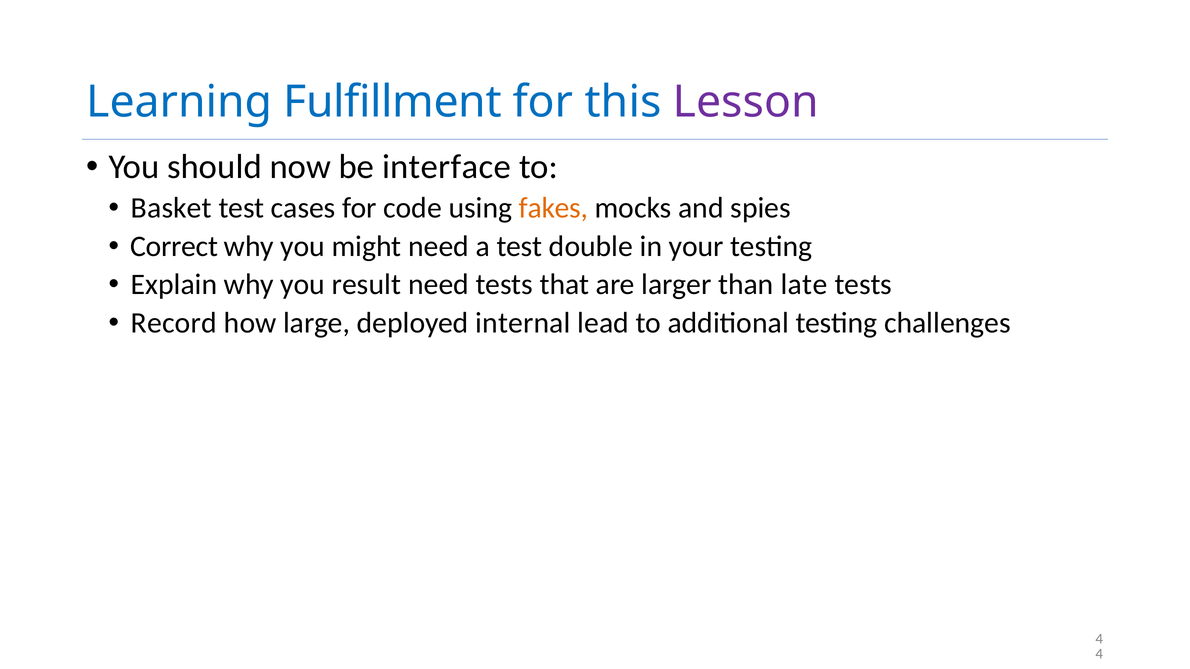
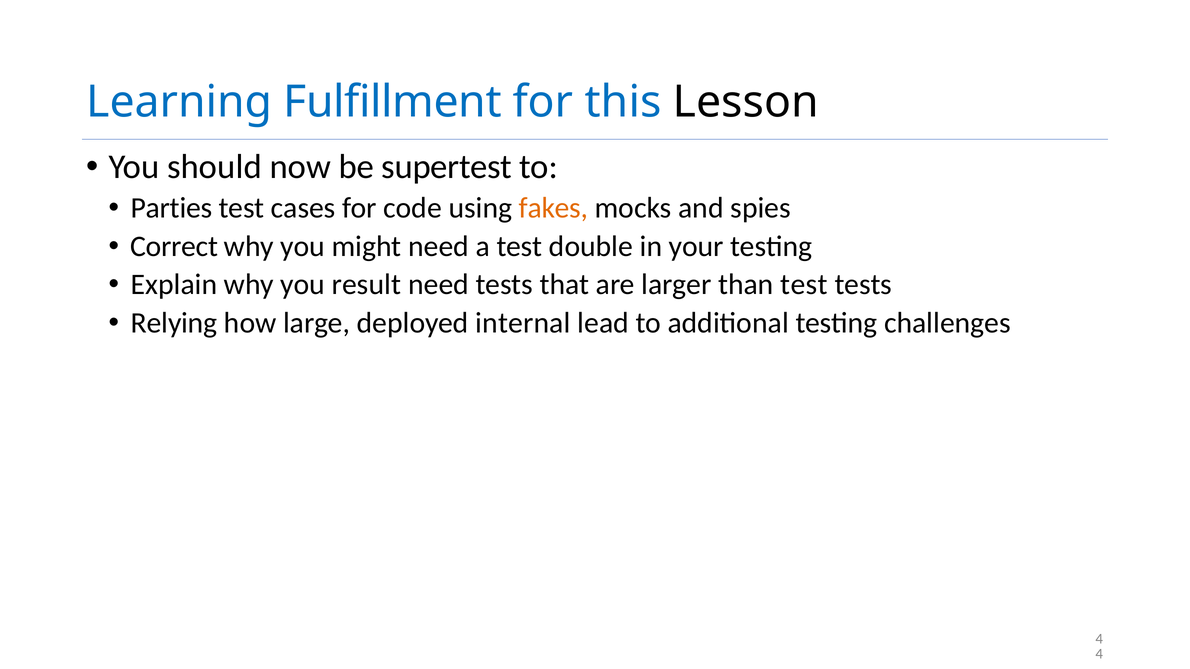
Lesson colour: purple -> black
interface: interface -> supertest
Basket: Basket -> Parties
than late: late -> test
Record: Record -> Relying
